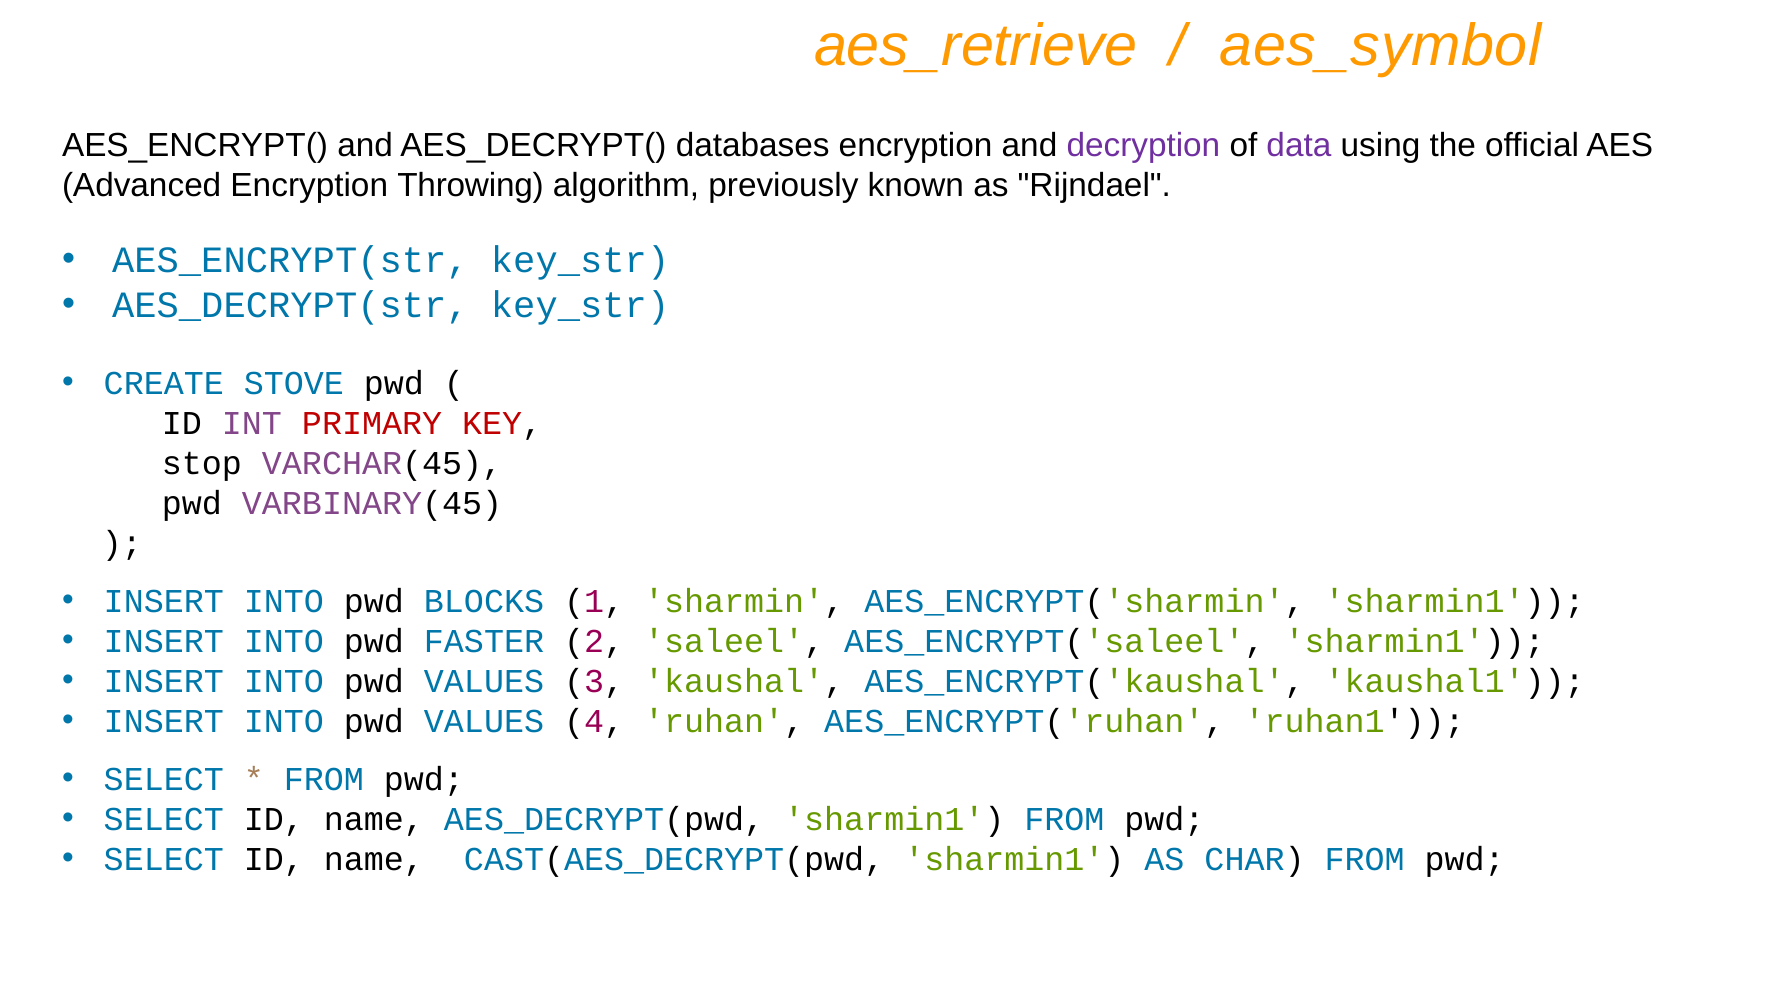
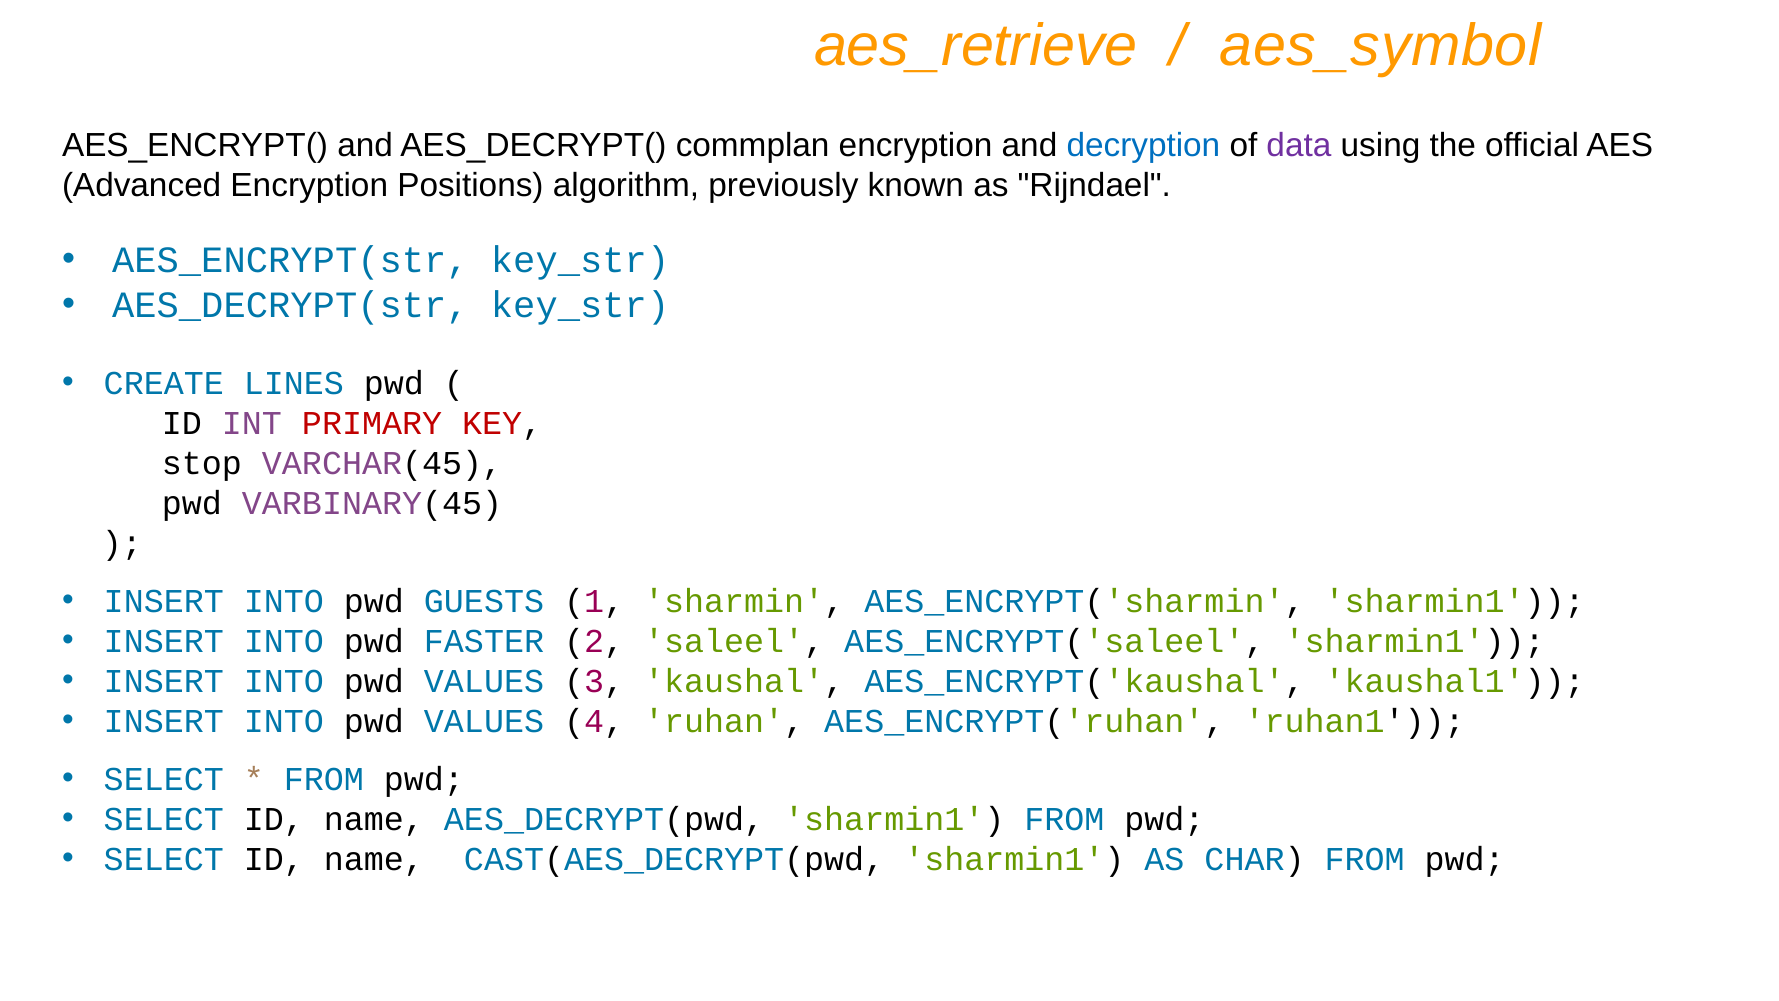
databases: databases -> commplan
decryption colour: purple -> blue
Throwing: Throwing -> Positions
STOVE: STOVE -> LINES
BLOCKS: BLOCKS -> GUESTS
